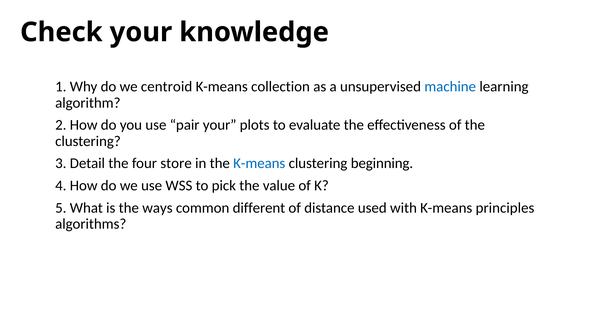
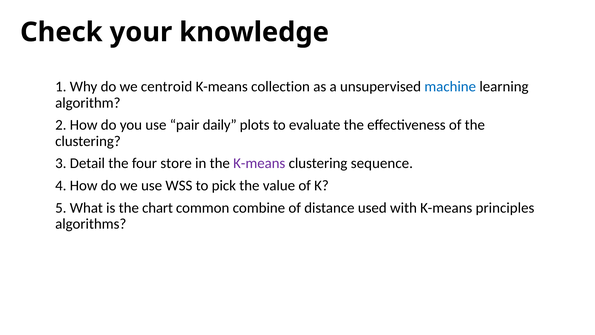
pair your: your -> daily
K-means at (259, 163) colour: blue -> purple
beginning: beginning -> sequence
ways: ways -> chart
different: different -> combine
